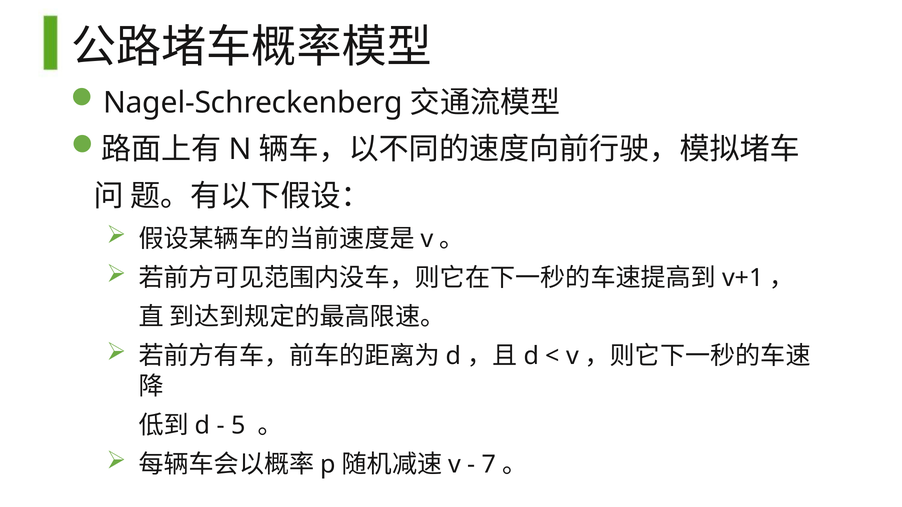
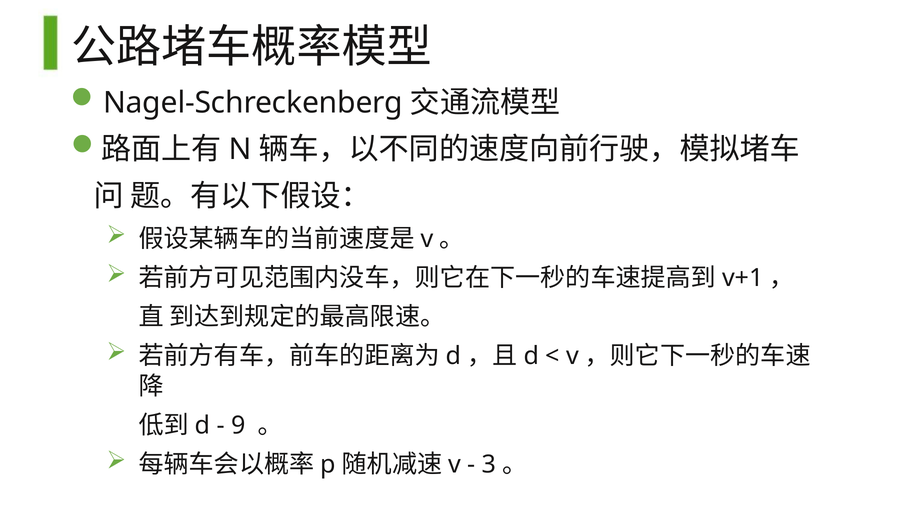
5: 5 -> 9
7: 7 -> 3
